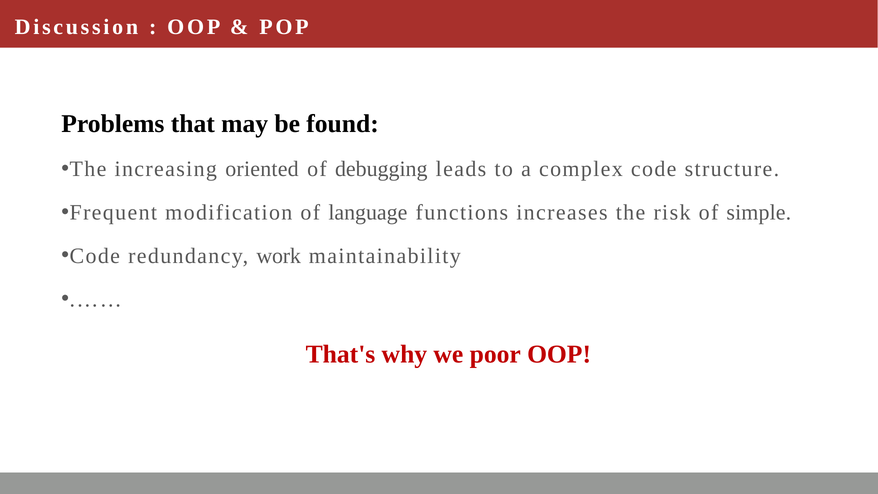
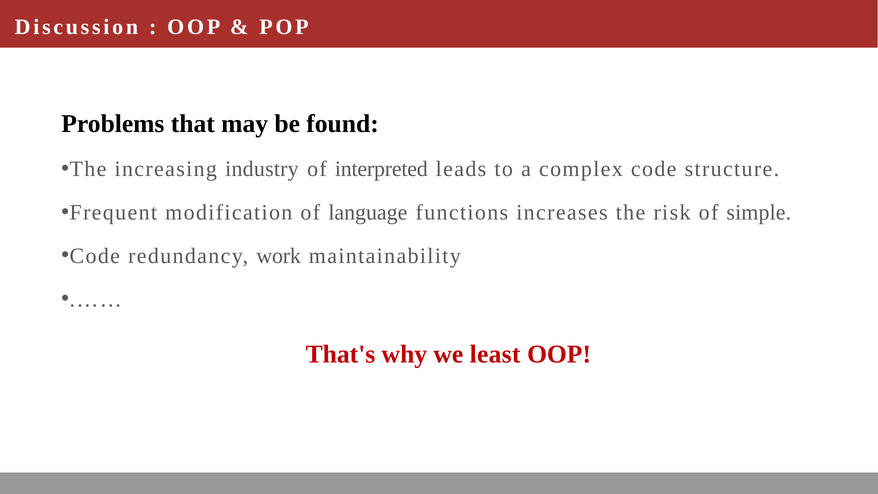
oriented: oriented -> industry
debugging: debugging -> interpreted
poor: poor -> least
